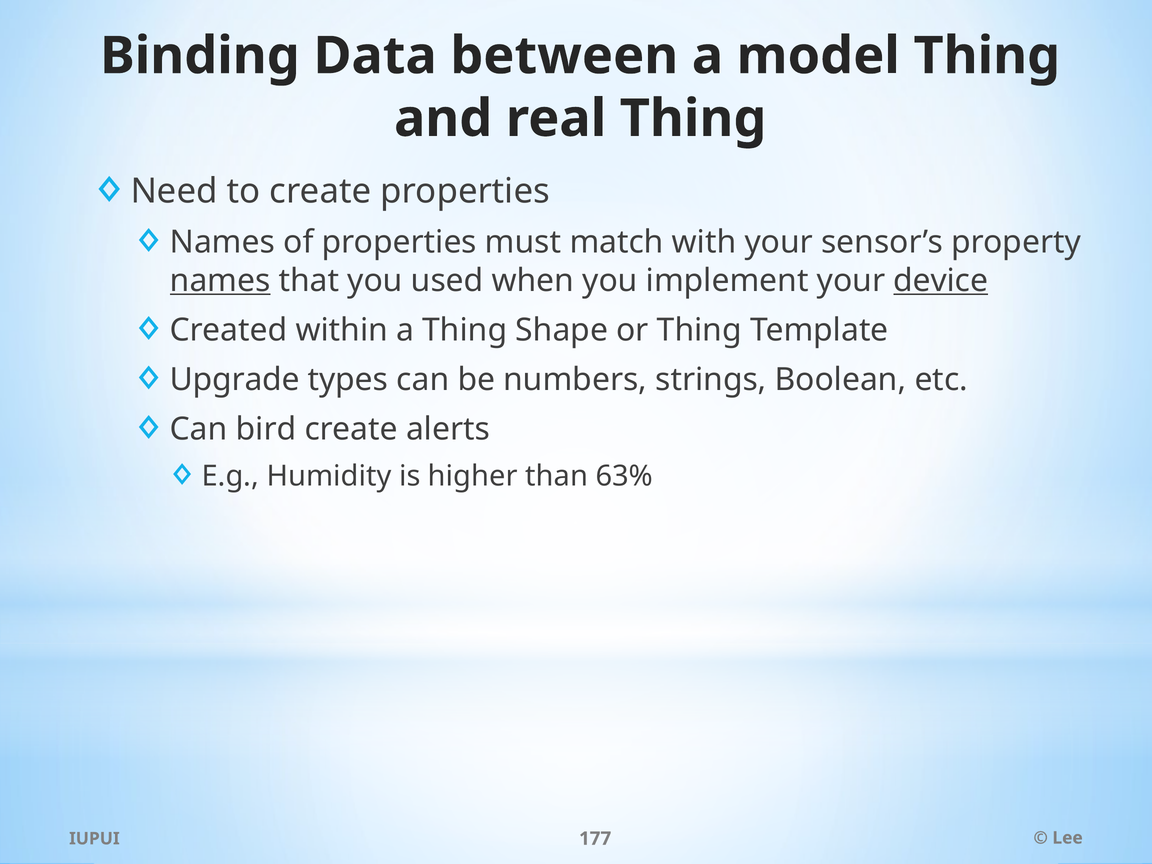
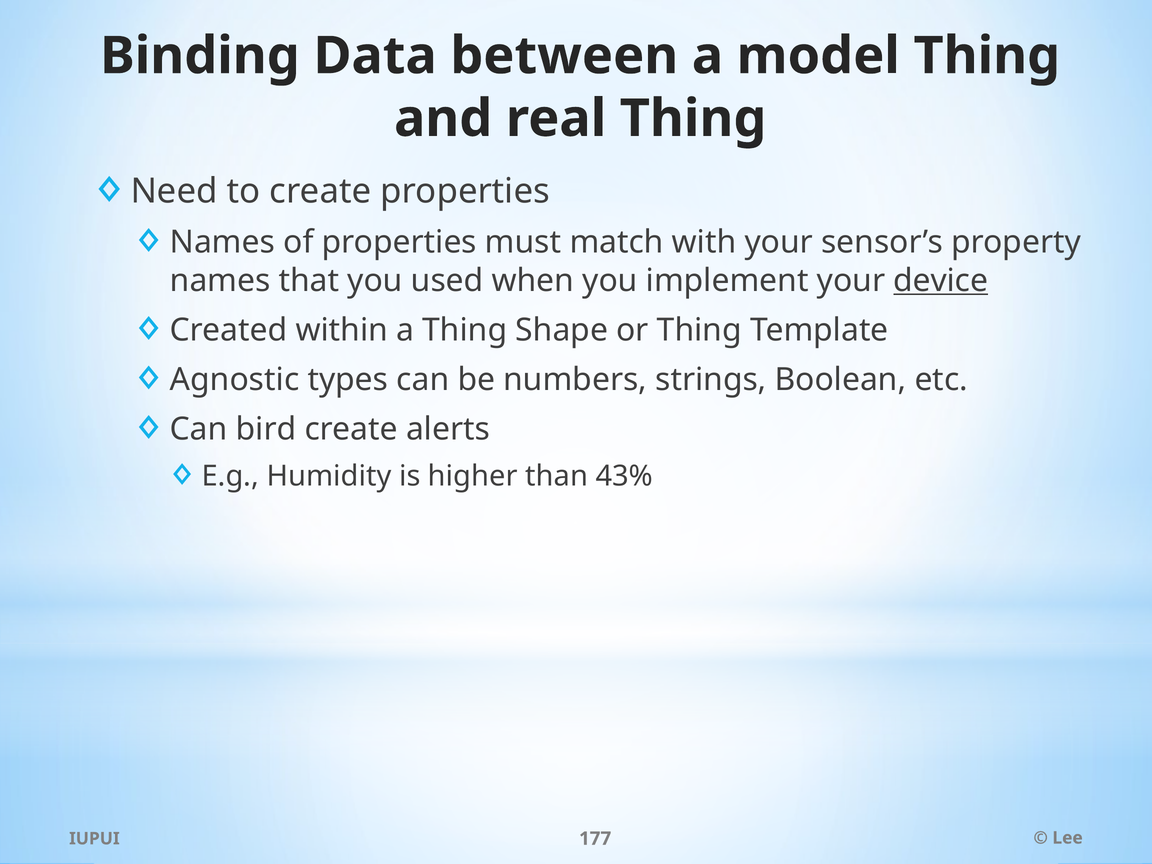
names at (220, 280) underline: present -> none
Upgrade: Upgrade -> Agnostic
63%: 63% -> 43%
